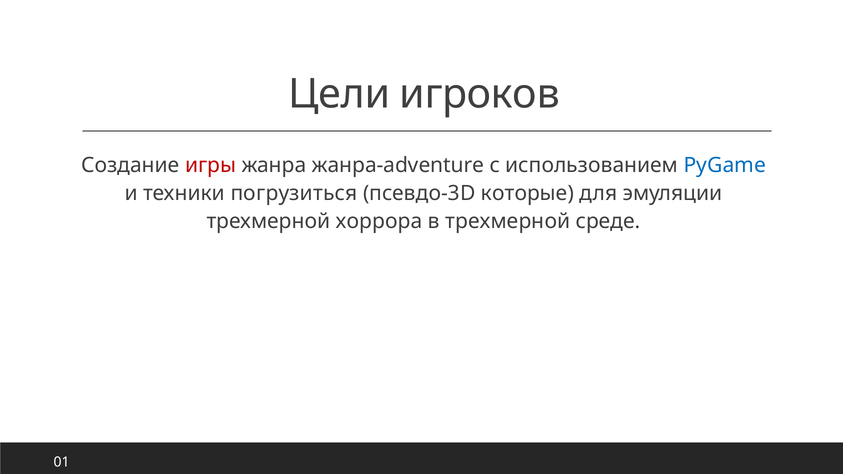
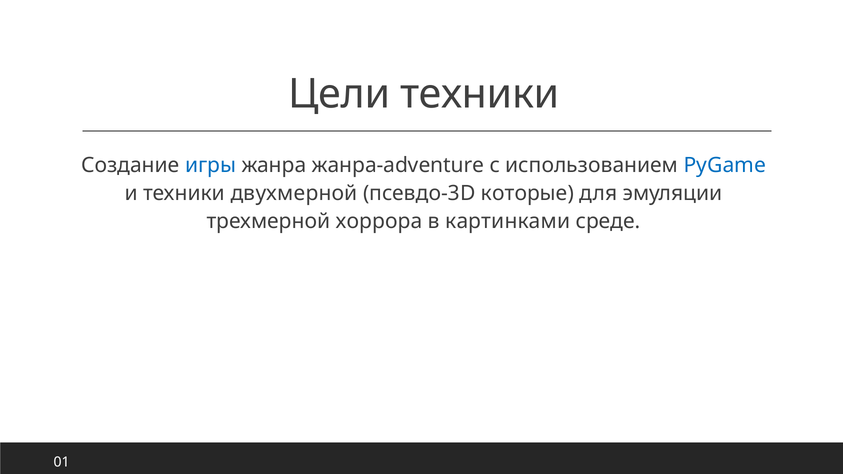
Цели игроков: игроков -> техники
игры colour: red -> blue
погрузиться: погрузиться -> двухмерной
в трехмерной: трехмерной -> картинками
